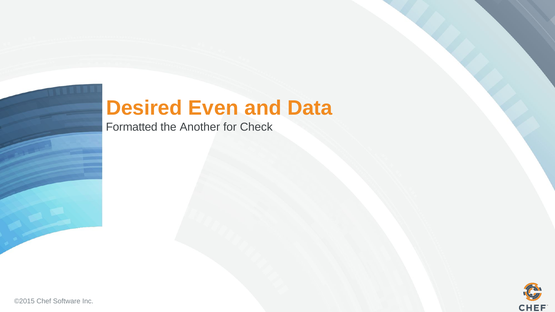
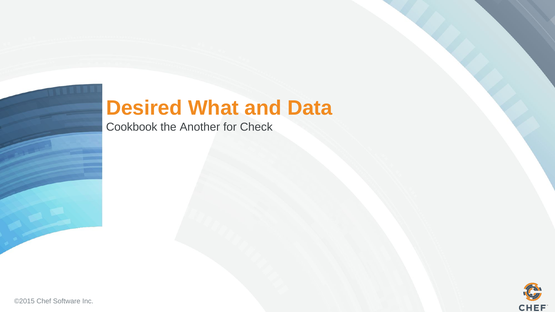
Even: Even -> What
Formatted: Formatted -> Cookbook
